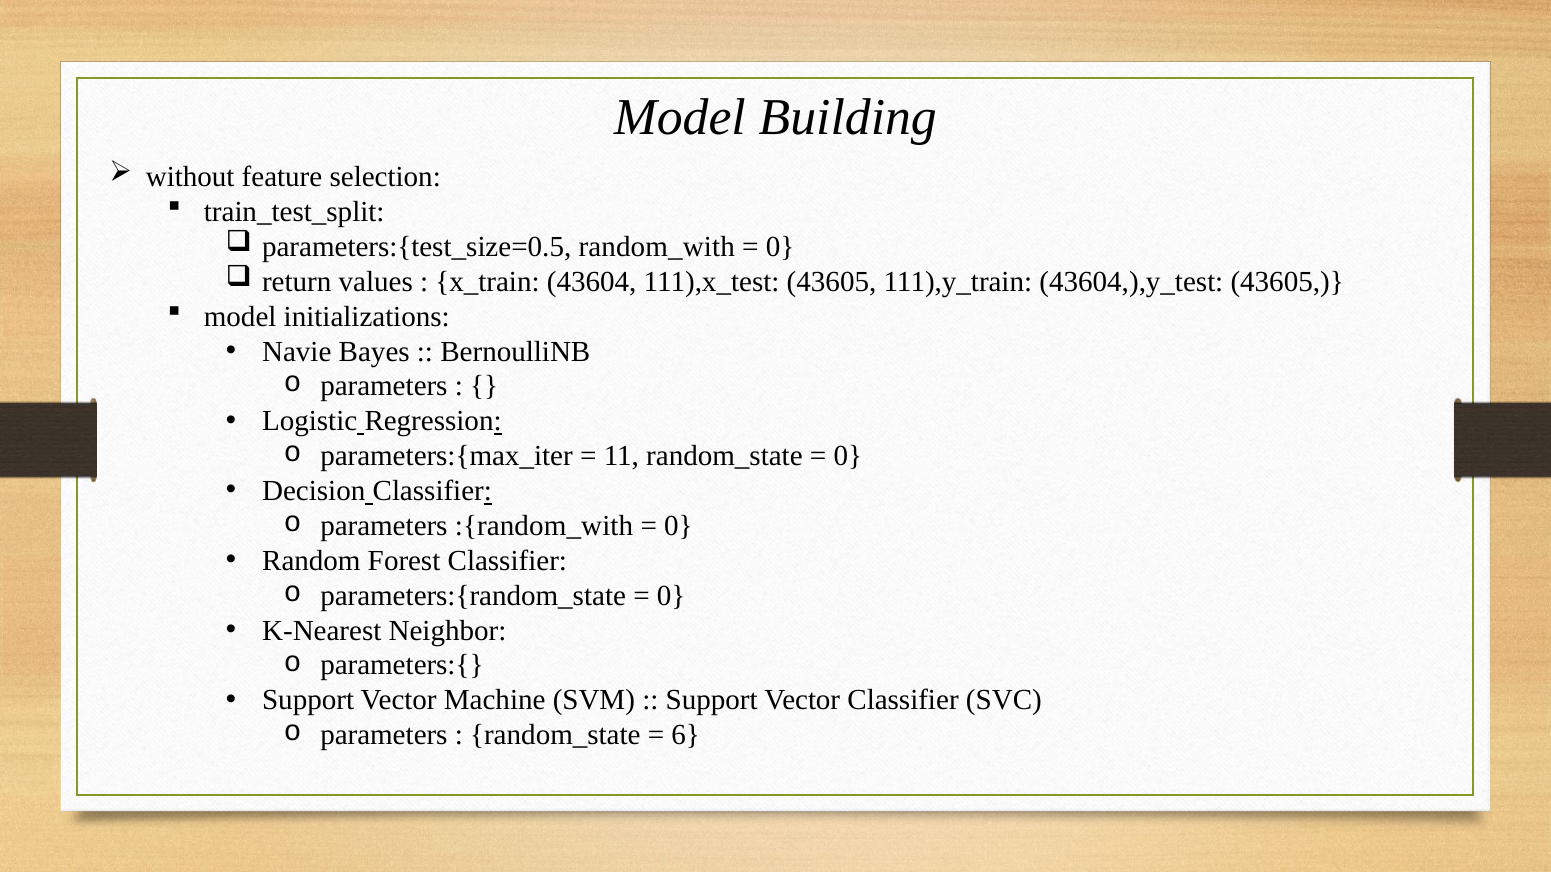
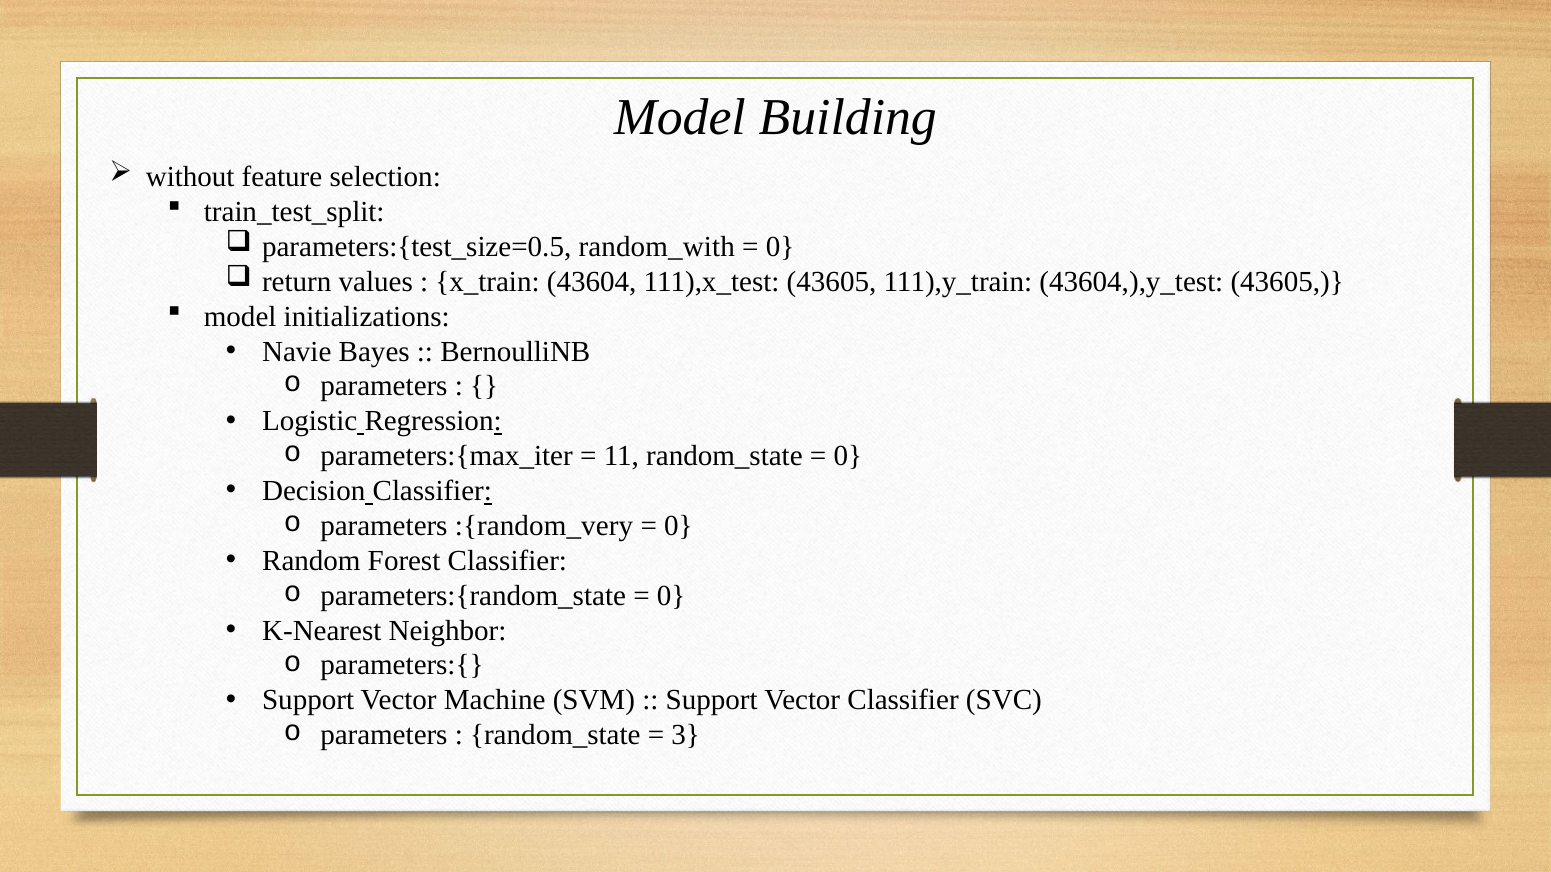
:{random_with: :{random_with -> :{random_very
6: 6 -> 3
